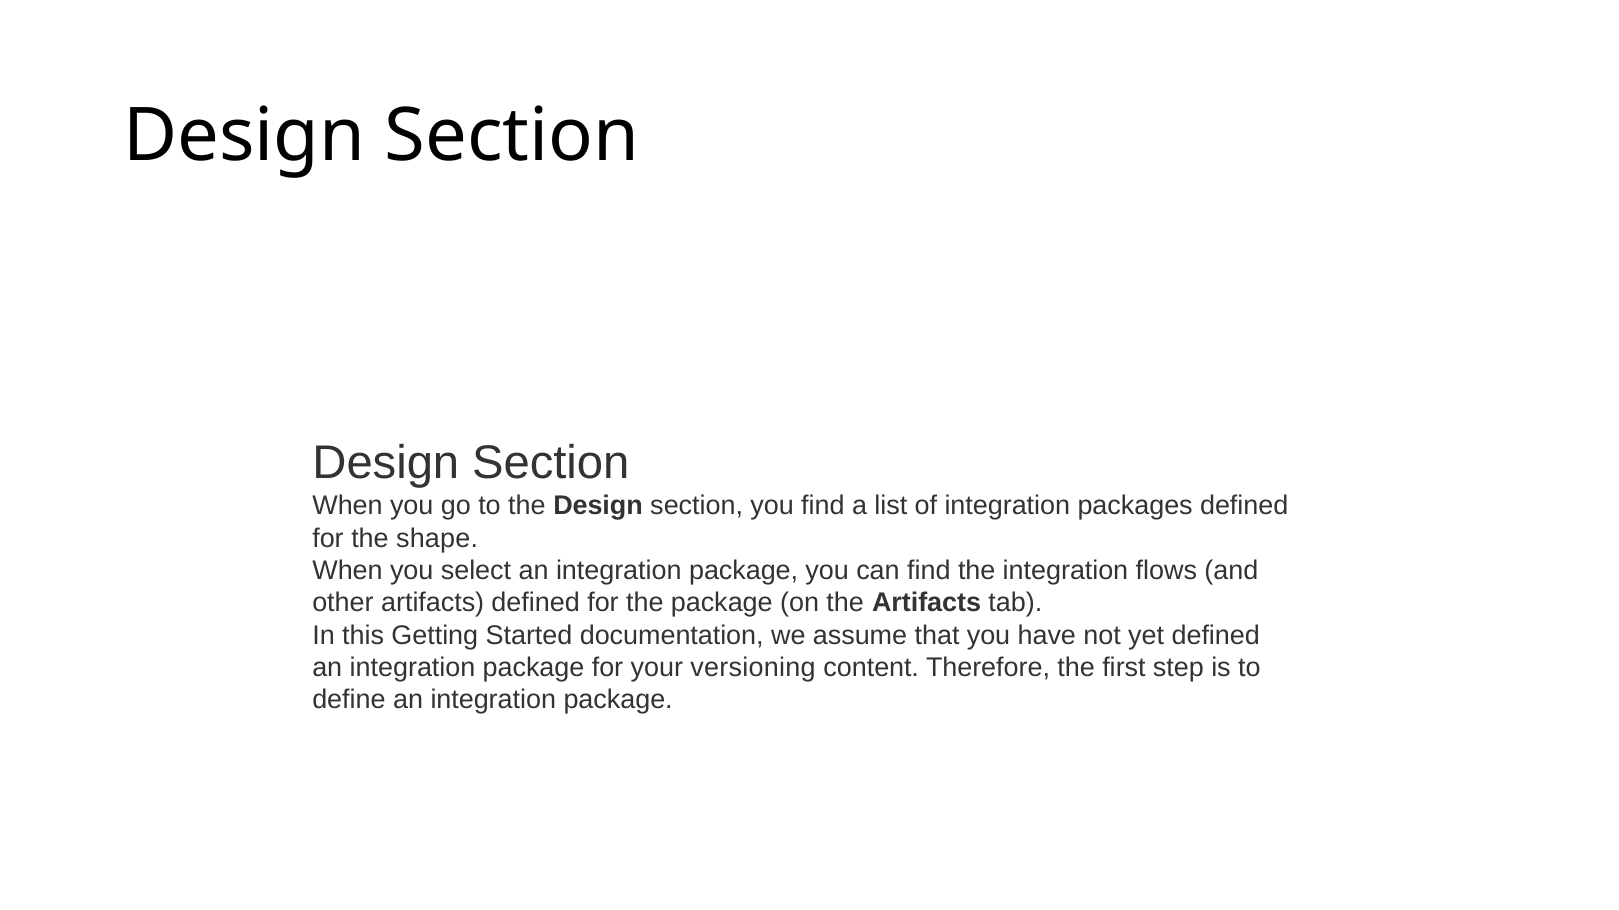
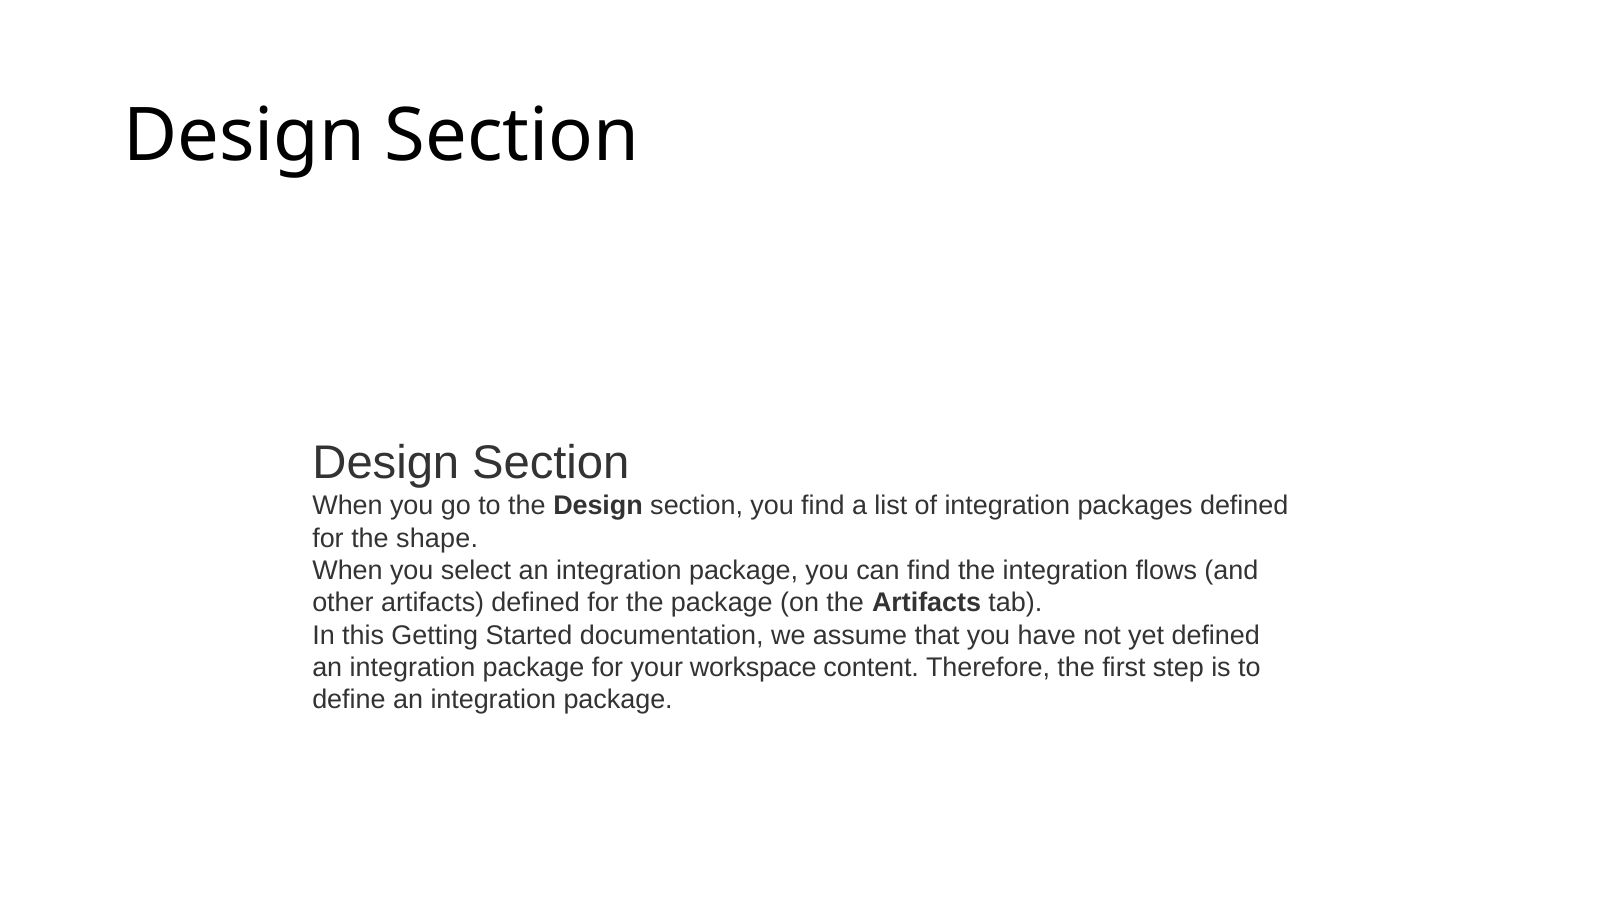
versioning: versioning -> workspace
